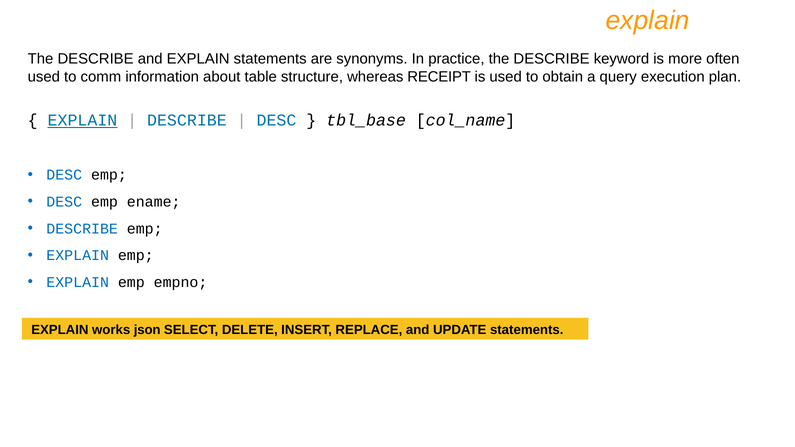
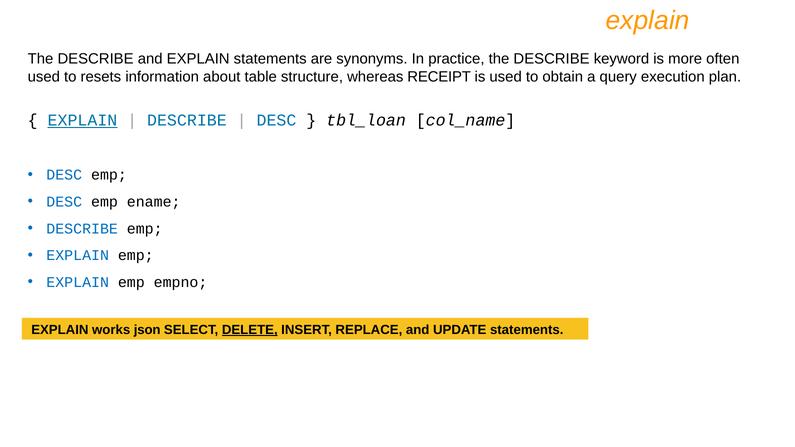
comm: comm -> resets
tbl_base: tbl_base -> tbl_loan
DELETE underline: none -> present
